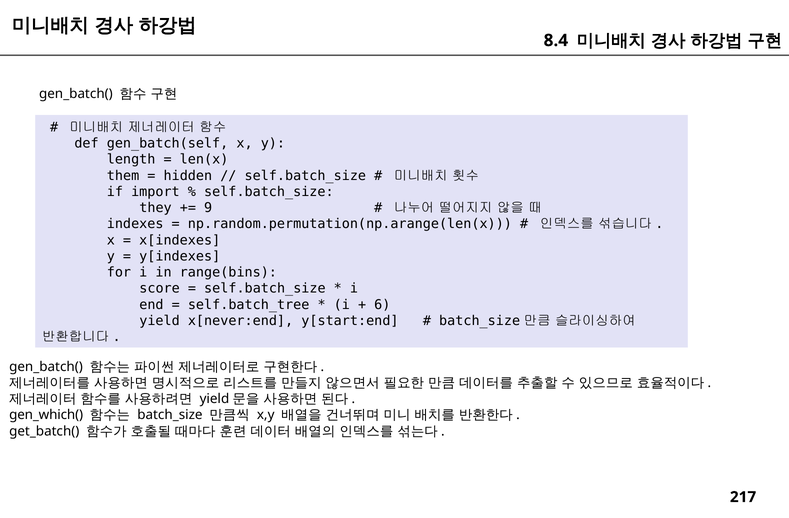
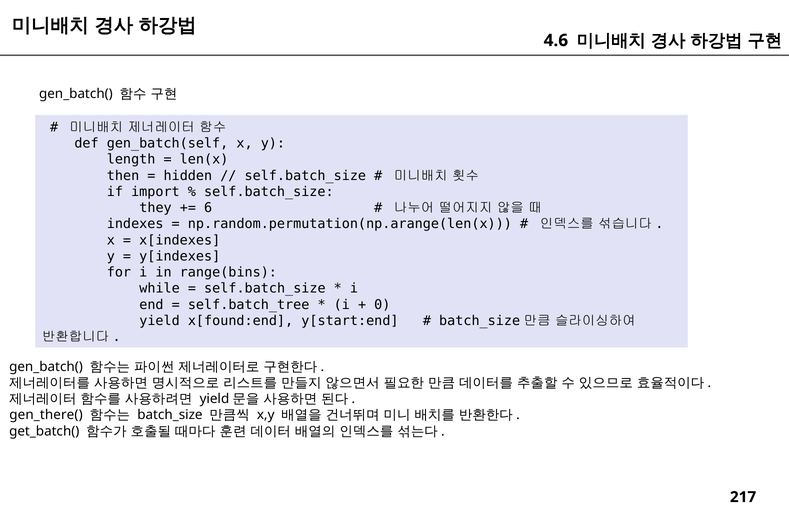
8.4: 8.4 -> 4.6
them: them -> then
9: 9 -> 6
score: score -> while
6: 6 -> 0
x[never:end: x[never:end -> x[found:end
gen_which(: gen_which( -> gen_there(
